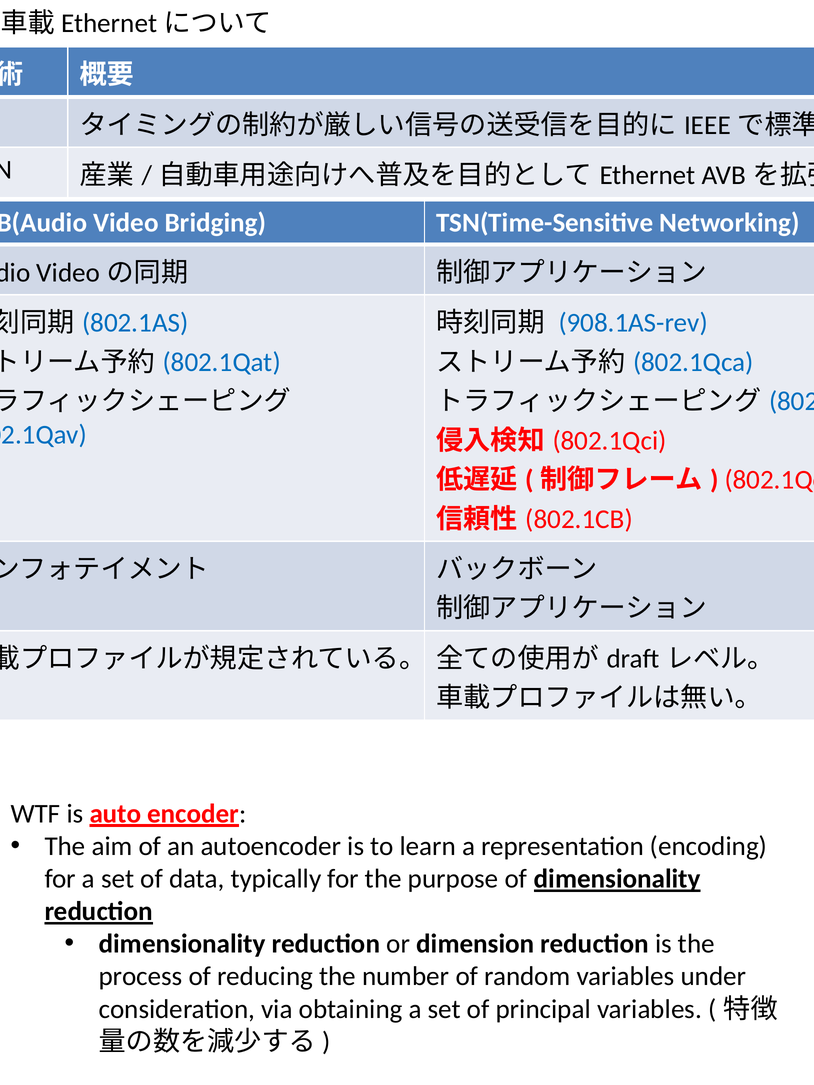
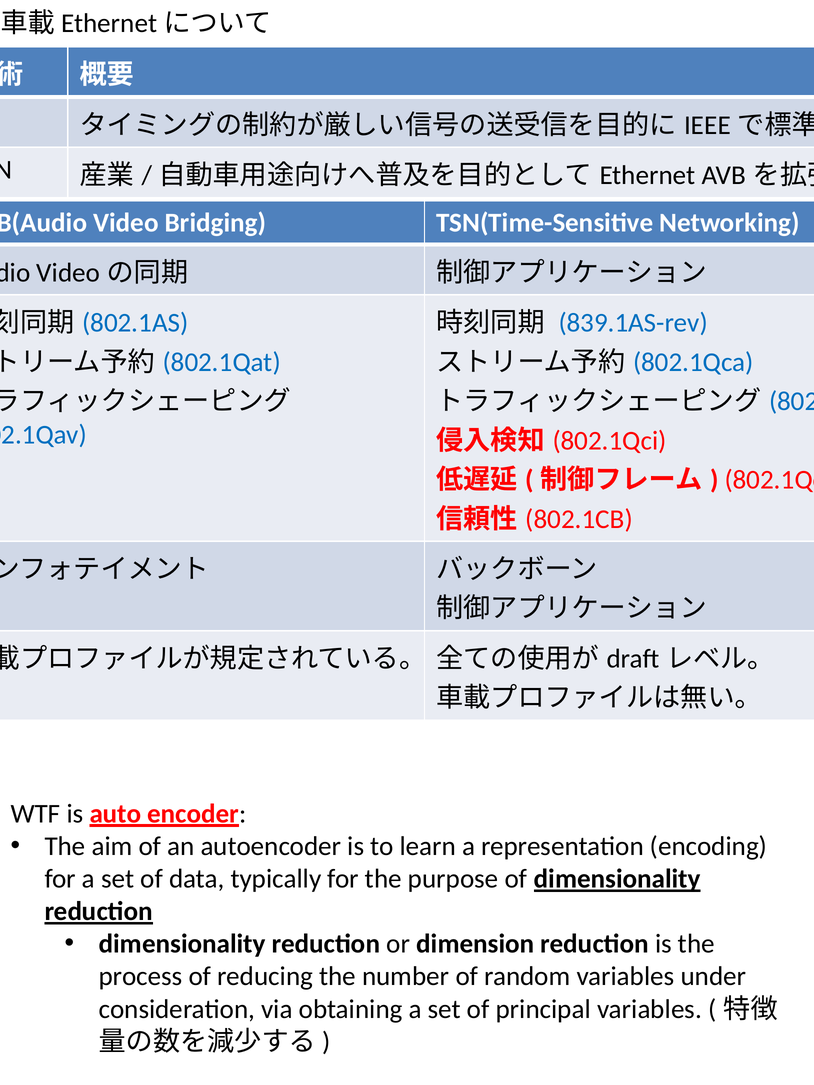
908.1AS-rev: 908.1AS-rev -> 839.1AS-rev
